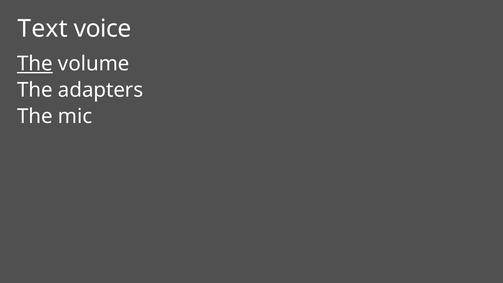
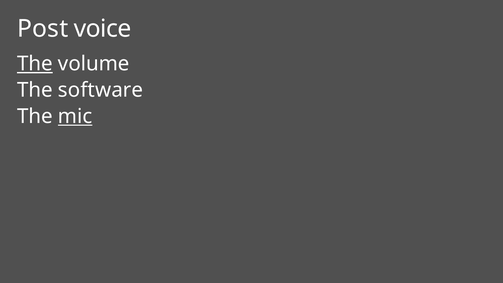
Text: Text -> Post
adapters: adapters -> software
mic underline: none -> present
